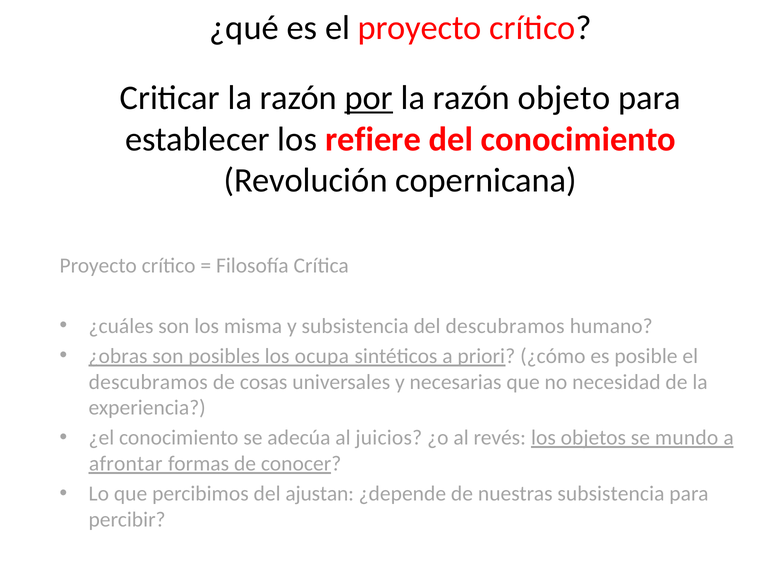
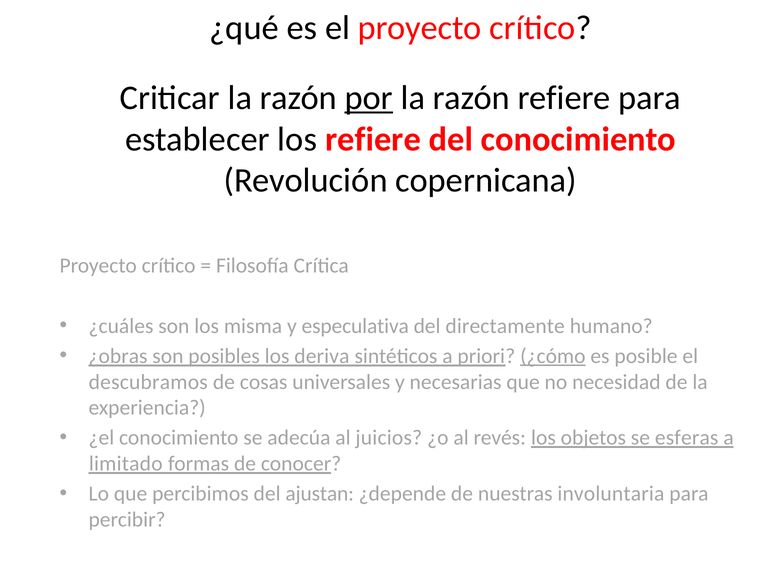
razón objeto: objeto -> refiere
y subsistencia: subsistencia -> especulativa
del descubramos: descubramos -> directamente
ocupa: ocupa -> deriva
¿cómo underline: none -> present
mundo: mundo -> esferas
afrontar: afrontar -> limitado
nuestras subsistencia: subsistencia -> involuntaria
